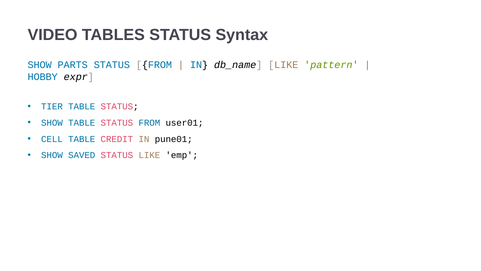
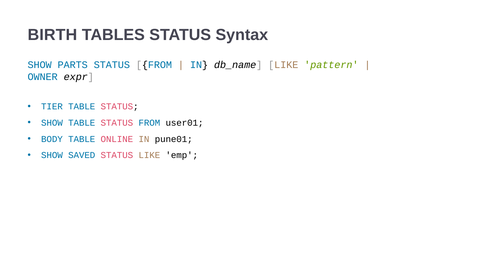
VIDEO: VIDEO -> BIRTH
HOBBY: HOBBY -> OWNER
CELL: CELL -> BODY
CREDIT: CREDIT -> ONLINE
